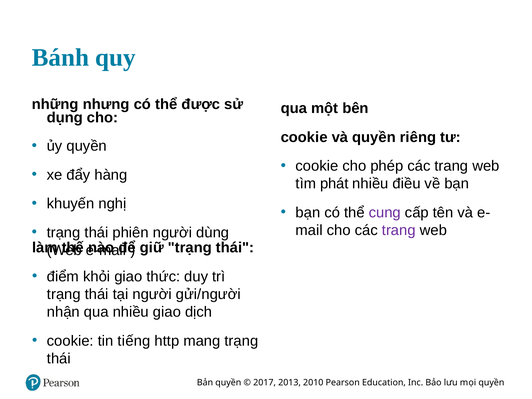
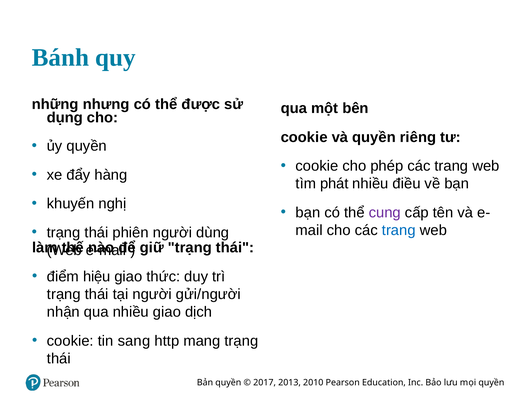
trang at (399, 230) colour: purple -> blue
khỏi: khỏi -> hiệu
tiếng: tiếng -> sang
